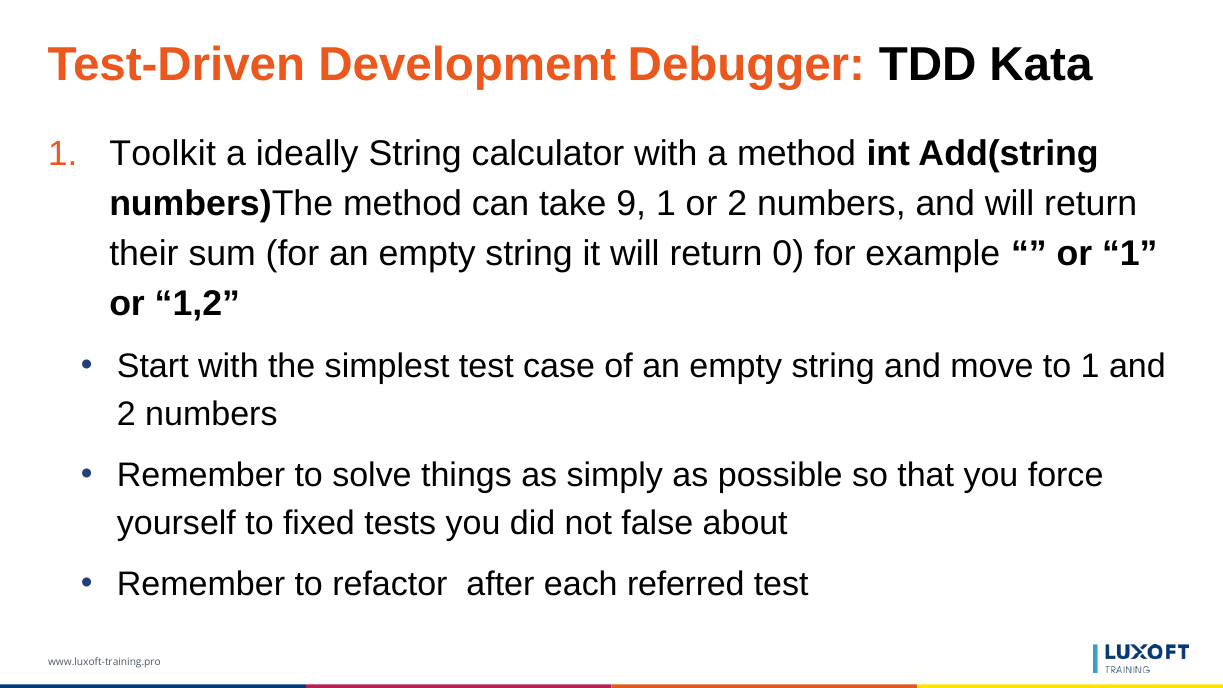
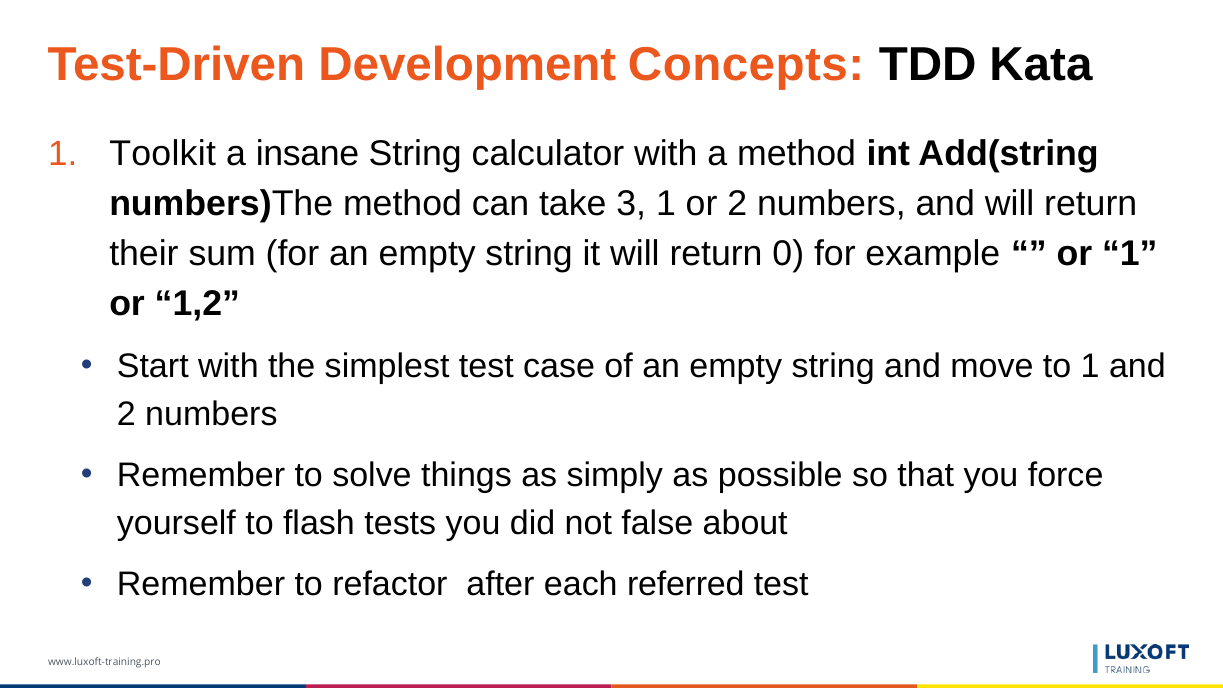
Debugger: Debugger -> Concepts
ideally: ideally -> insane
9: 9 -> 3
fixed: fixed -> flash
